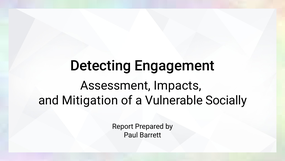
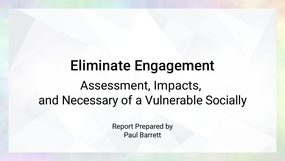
Detecting: Detecting -> Eliminate
Mitigation: Mitigation -> Necessary
